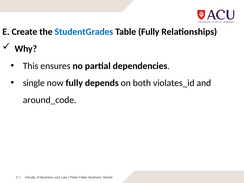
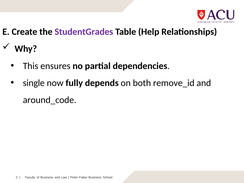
StudentGrades colour: blue -> purple
Table Fully: Fully -> Help
violates_id: violates_id -> remove_id
